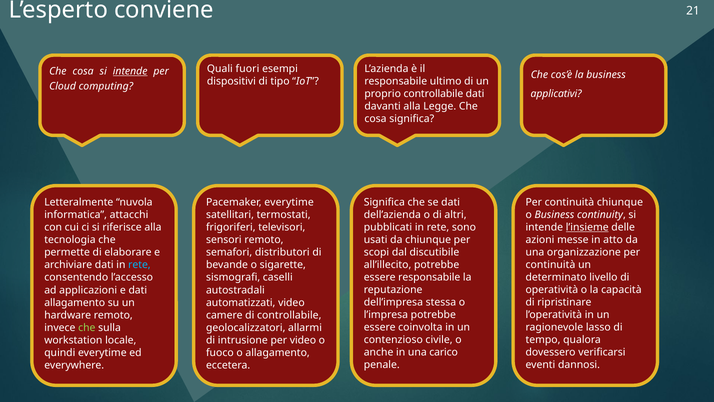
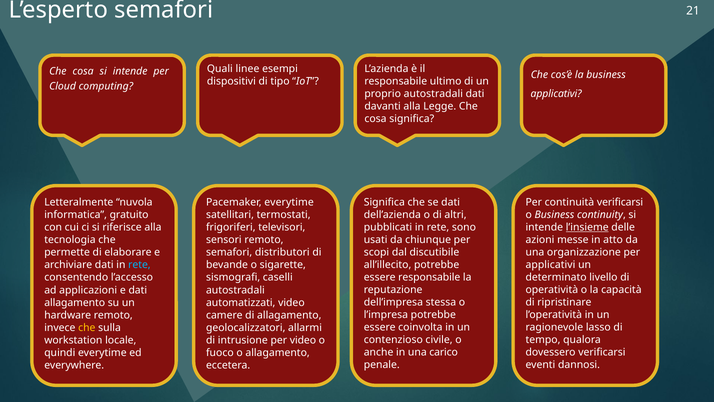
L’esperto conviene: conviene -> semafori
fuori: fuori -> linee
intende at (130, 71) underline: present -> none
proprio controllabile: controllabile -> autostradali
continuità chiunque: chiunque -> verificarsi
attacchi: attacchi -> gratuito
continuità at (550, 265): continuità -> applicativi
di controllabile: controllabile -> allagamento
che at (87, 327) colour: light green -> yellow
